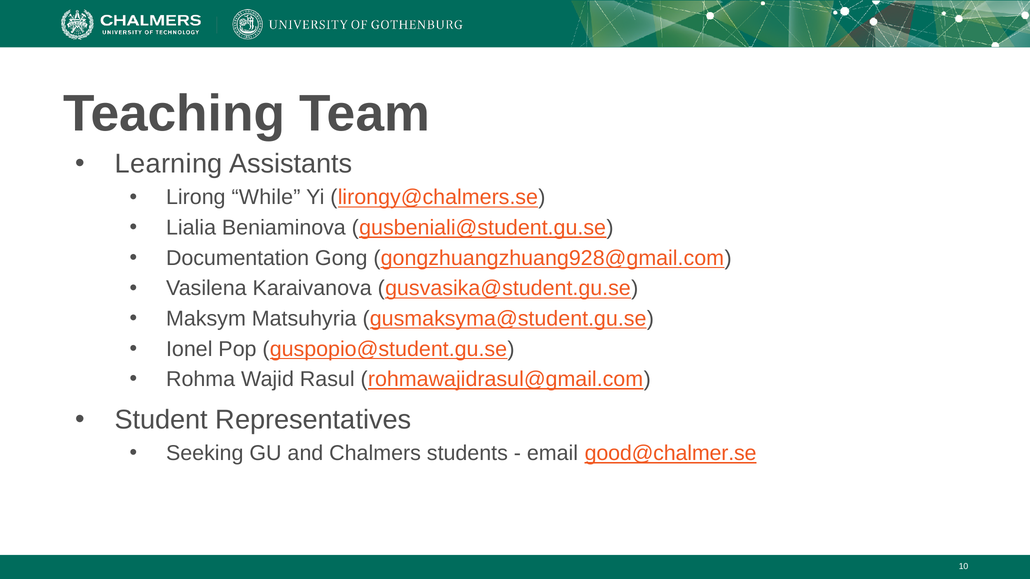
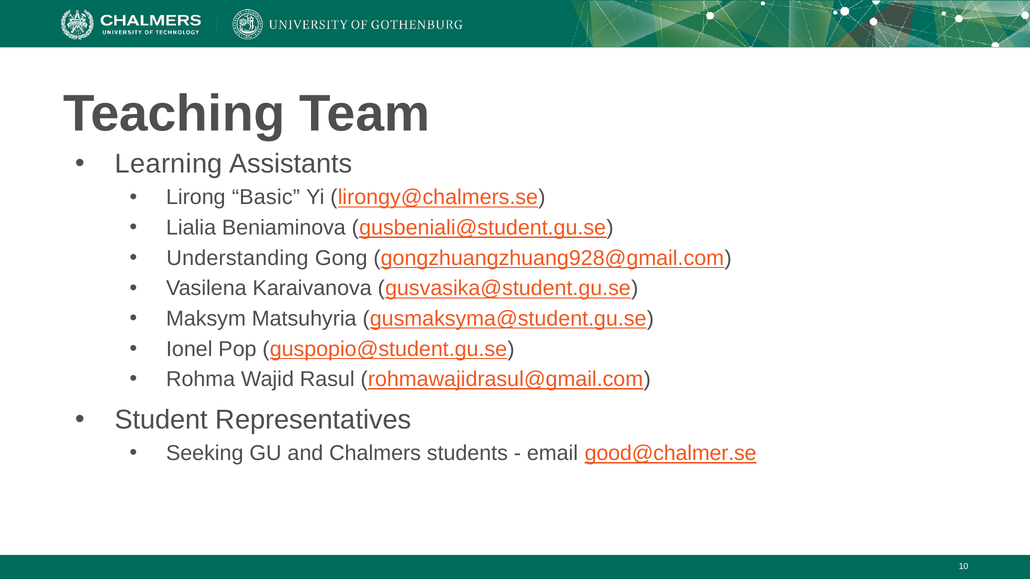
While: While -> Basic
Documentation: Documentation -> Understanding
